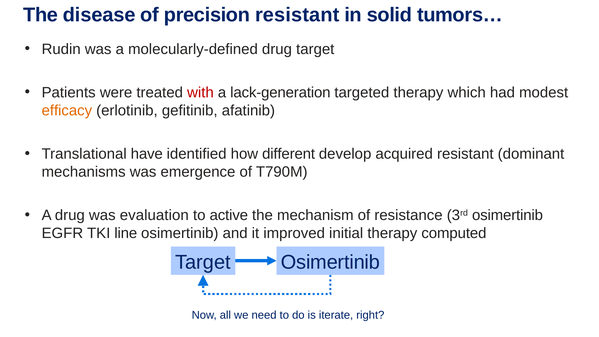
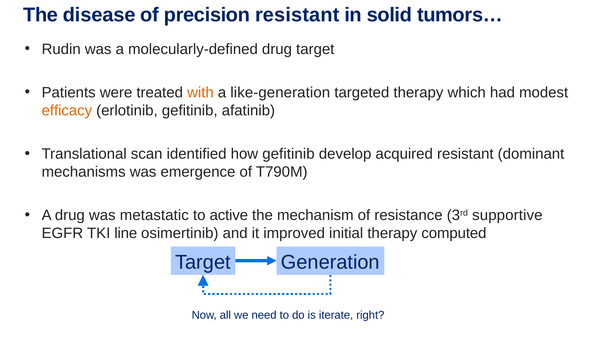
with colour: red -> orange
lack-generation: lack-generation -> like-generation
have: have -> scan
how different: different -> gefitinib
evaluation: evaluation -> metastatic
3rd osimertinib: osimertinib -> supportive
Target Osimertinib: Osimertinib -> Generation
